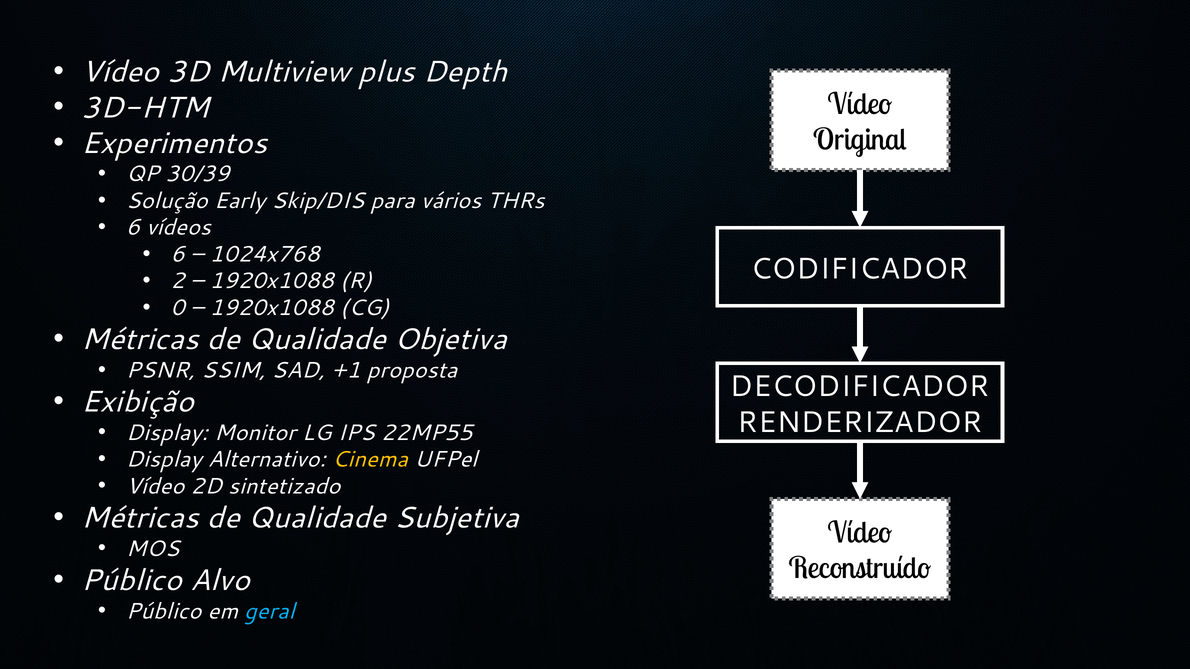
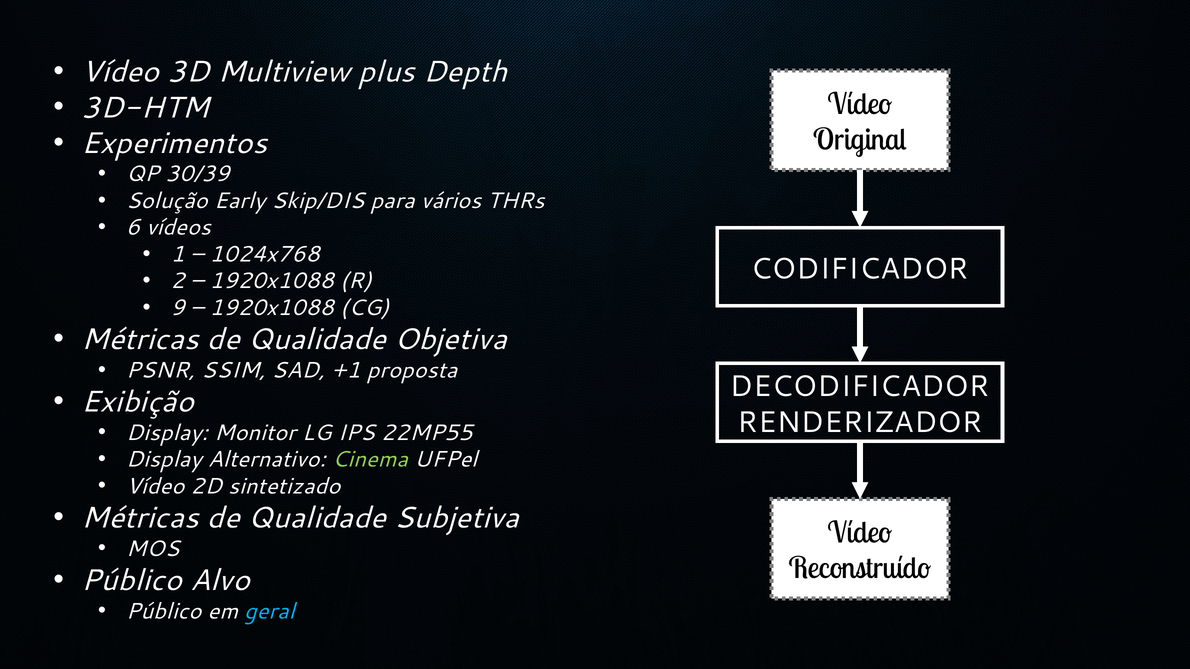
6 at (178, 255): 6 -> 1
0: 0 -> 9
Cinema colour: yellow -> light green
